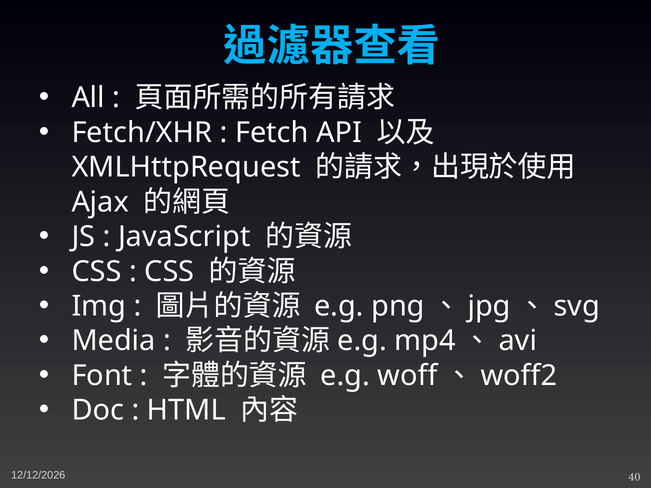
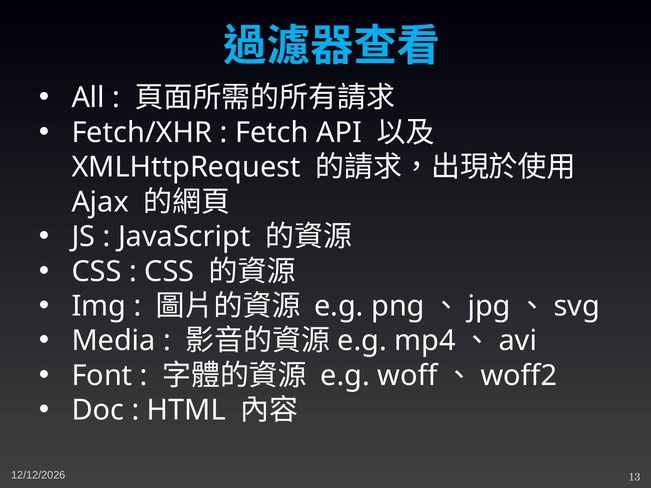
40: 40 -> 13
